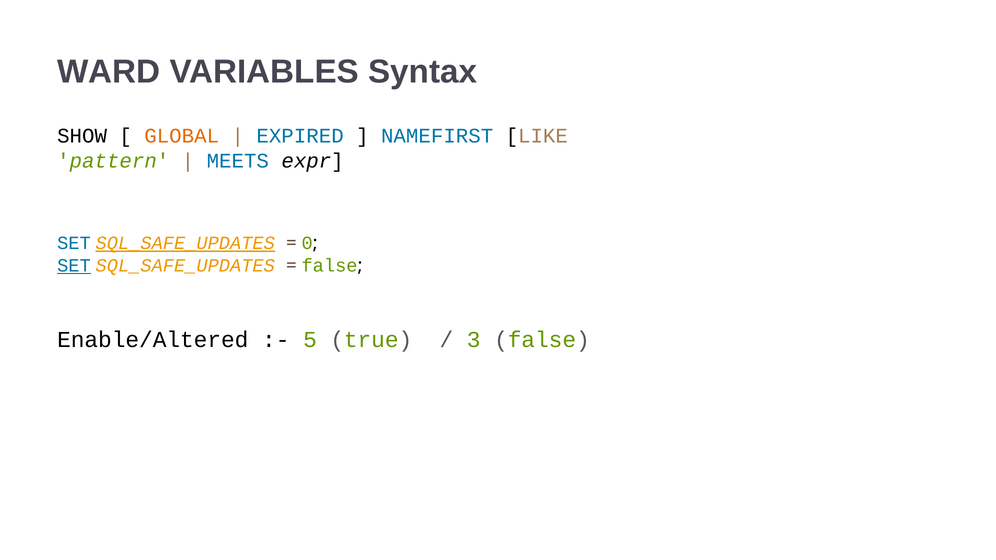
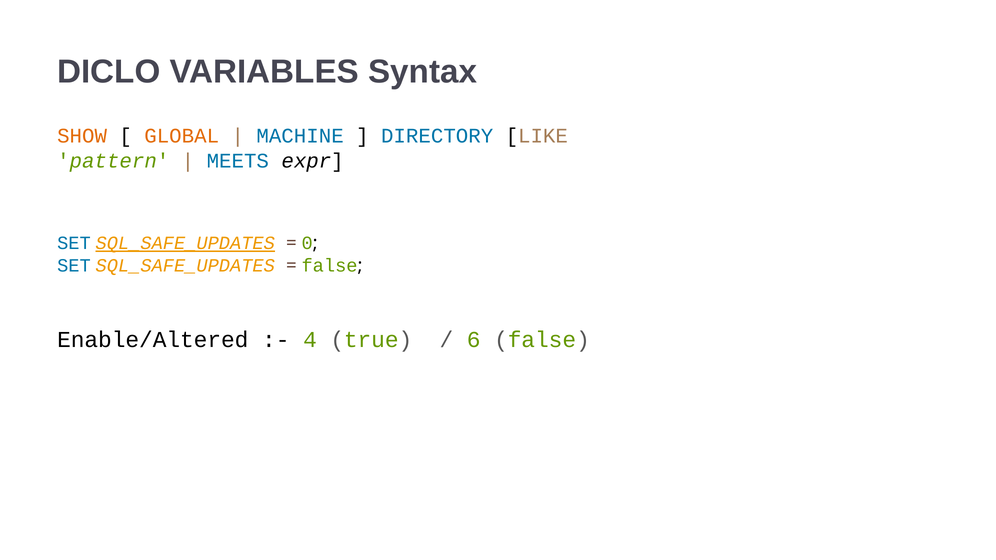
WARD: WARD -> DICLO
SHOW colour: black -> orange
EXPIRED: EXPIRED -> MACHINE
NAMEFIRST: NAMEFIRST -> DIRECTORY
SET at (74, 266) underline: present -> none
5: 5 -> 4
3: 3 -> 6
